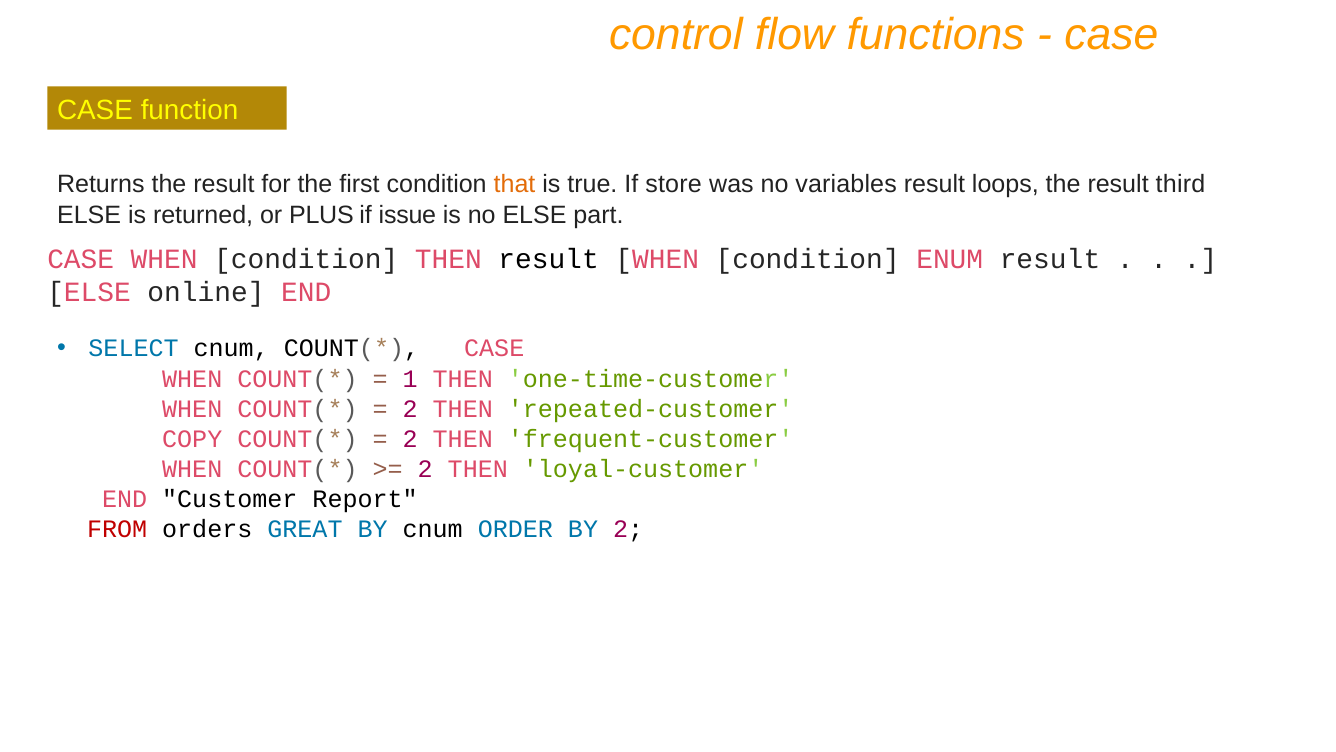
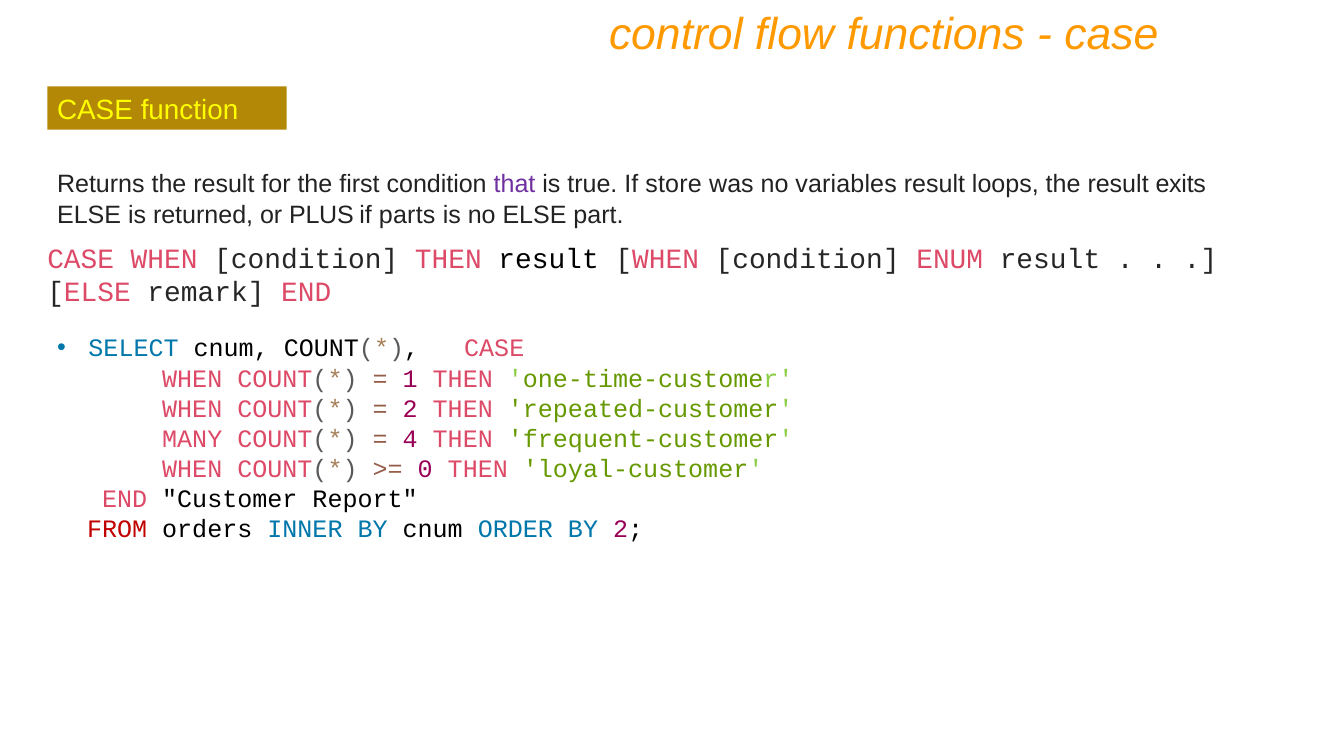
that colour: orange -> purple
third: third -> exits
issue: issue -> parts
online: online -> remark
COPY: COPY -> MANY
2 at (410, 439): 2 -> 4
2 at (425, 469): 2 -> 0
GREAT: GREAT -> INNER
